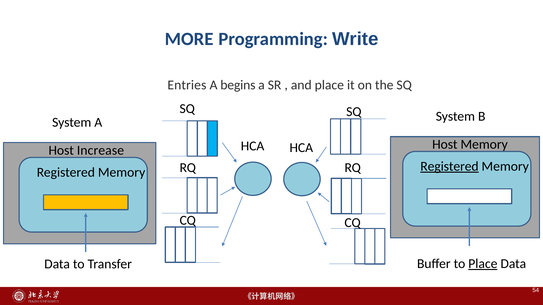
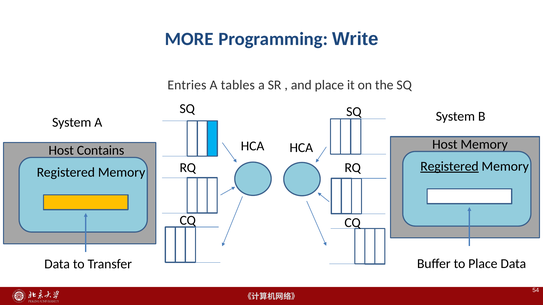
begins: begins -> tables
Increase: Increase -> Contains
Place at (483, 264) underline: present -> none
